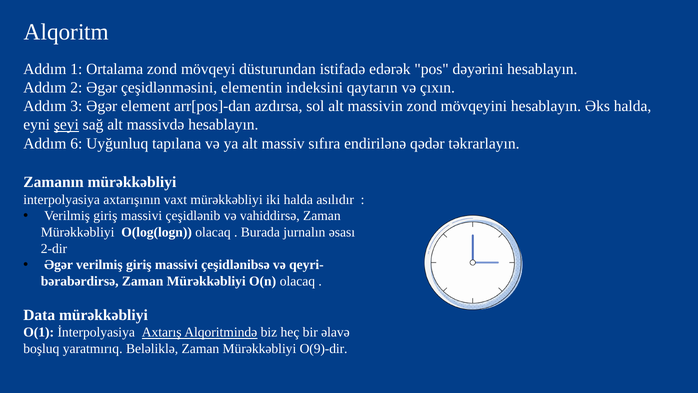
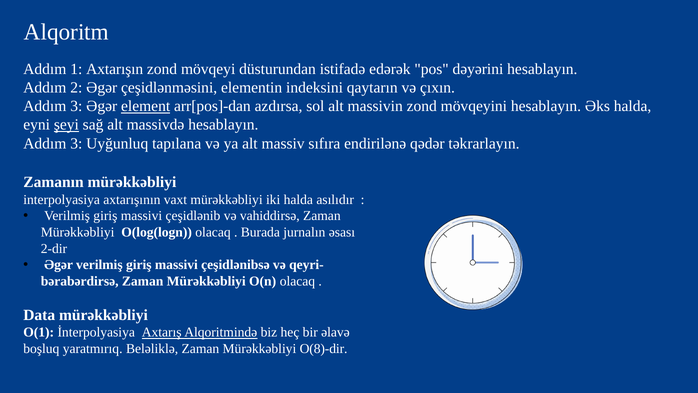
Ortalama: Ortalama -> Axtarışın
element underline: none -> present
6 at (76, 143): 6 -> 3
O(9)-dir: O(9)-dir -> O(8)-dir
